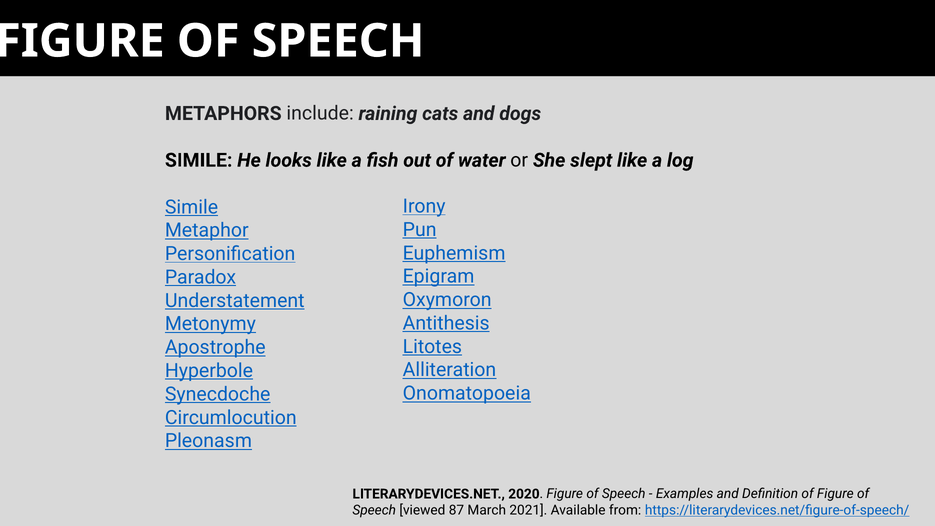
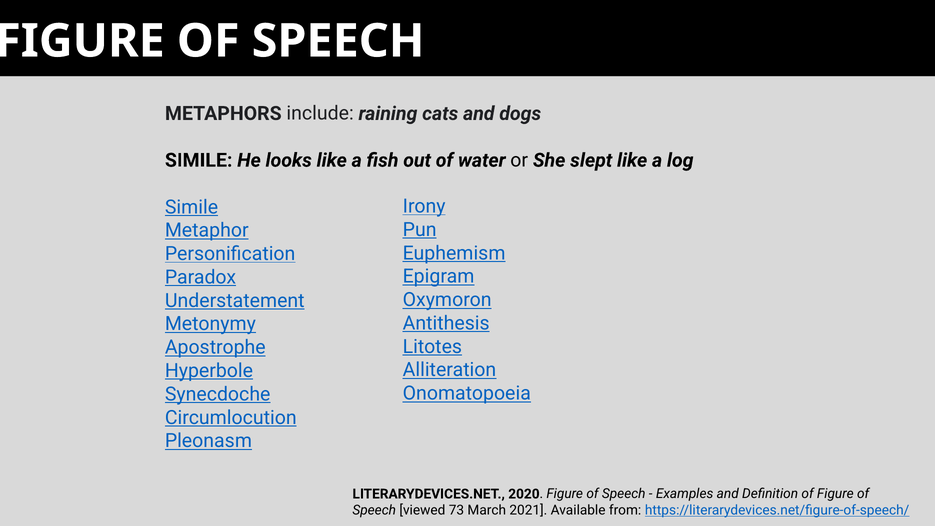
87: 87 -> 73
